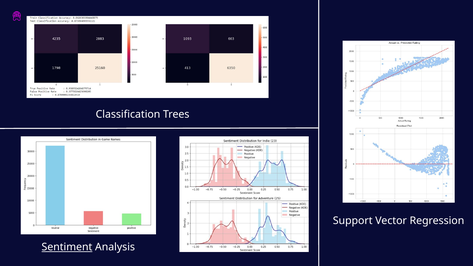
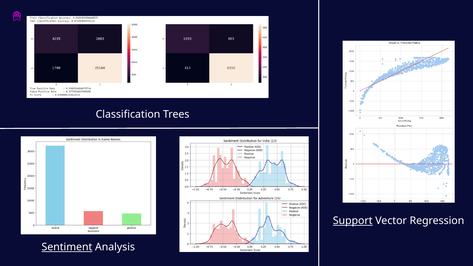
Support underline: none -> present
